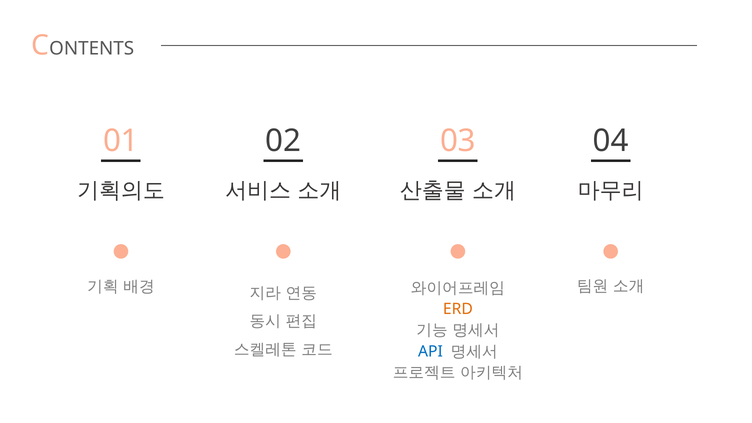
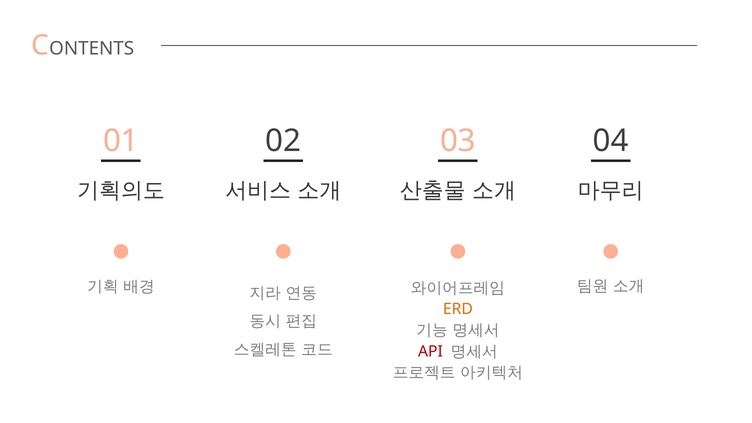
API colour: blue -> red
